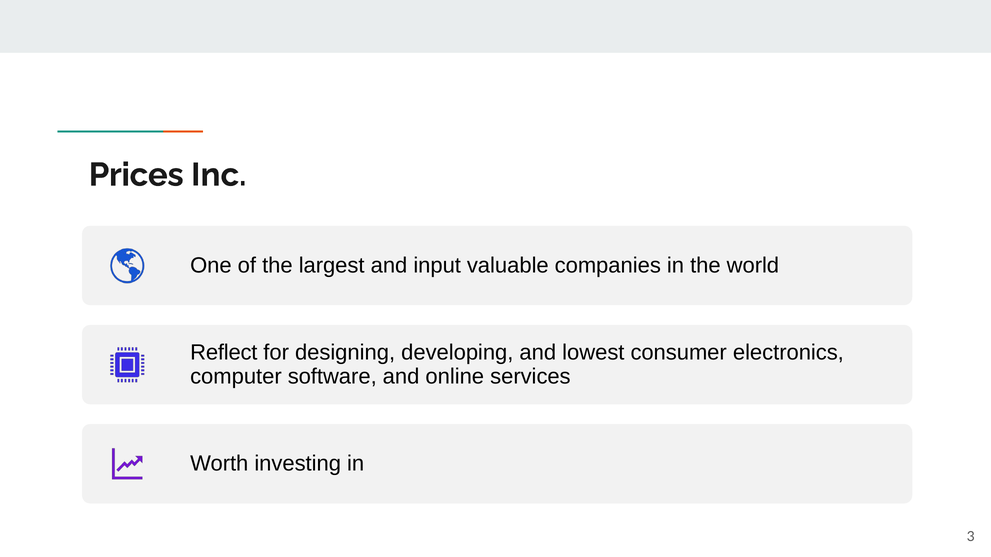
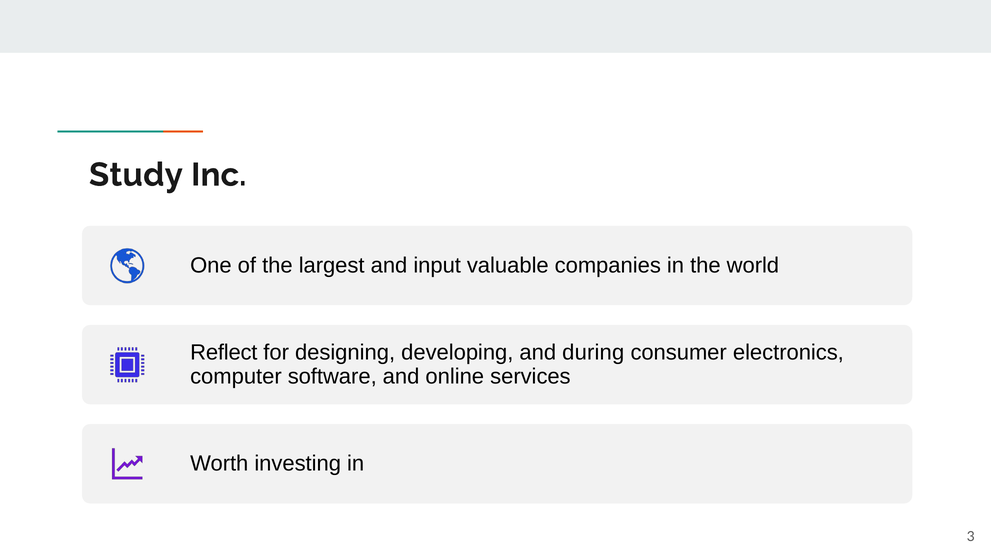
Prices: Prices -> Study
lowest: lowest -> during
